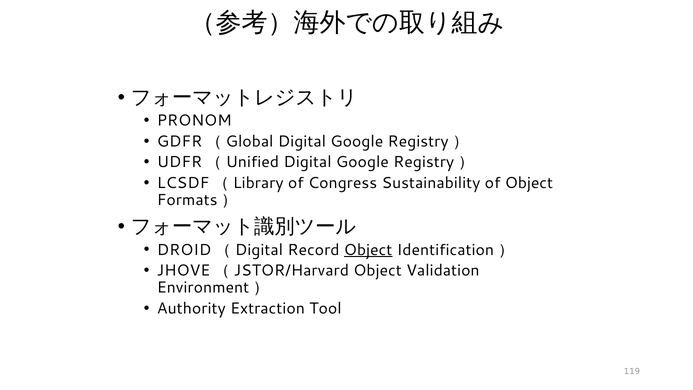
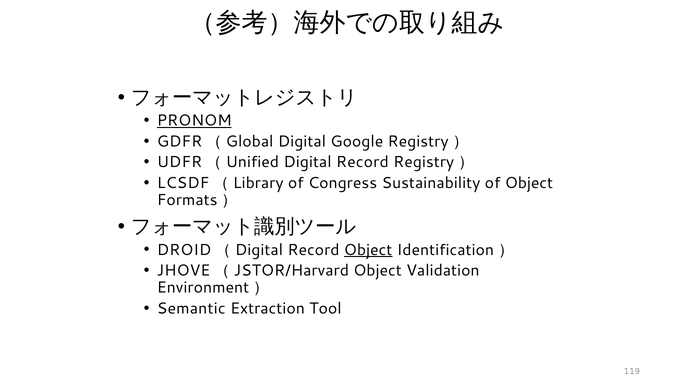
PRONOM underline: none -> present
UDFR（Unified Digital Google: Google -> Record
Authority: Authority -> Semantic
